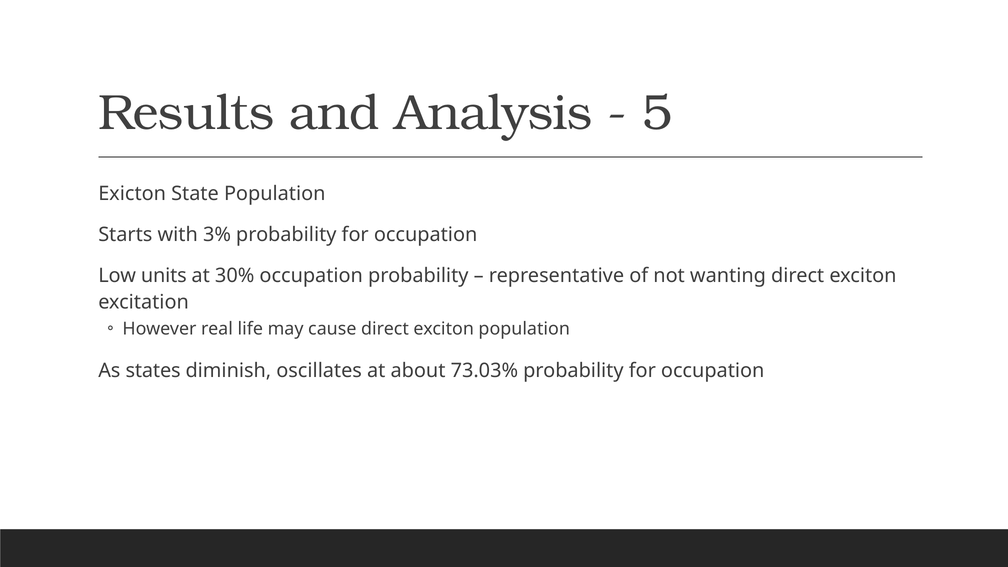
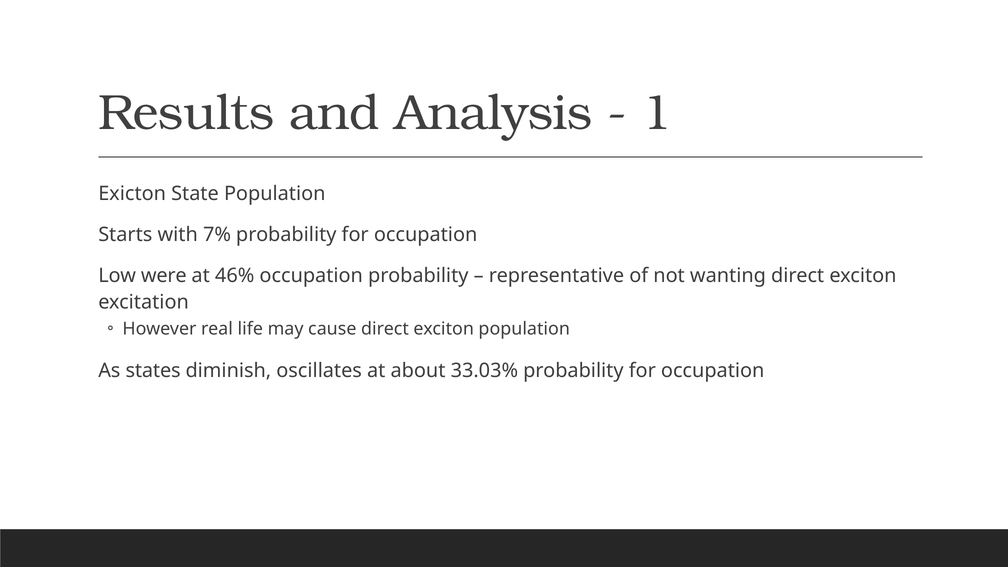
5: 5 -> 1
3%: 3% -> 7%
units: units -> were
30%: 30% -> 46%
73.03%: 73.03% -> 33.03%
